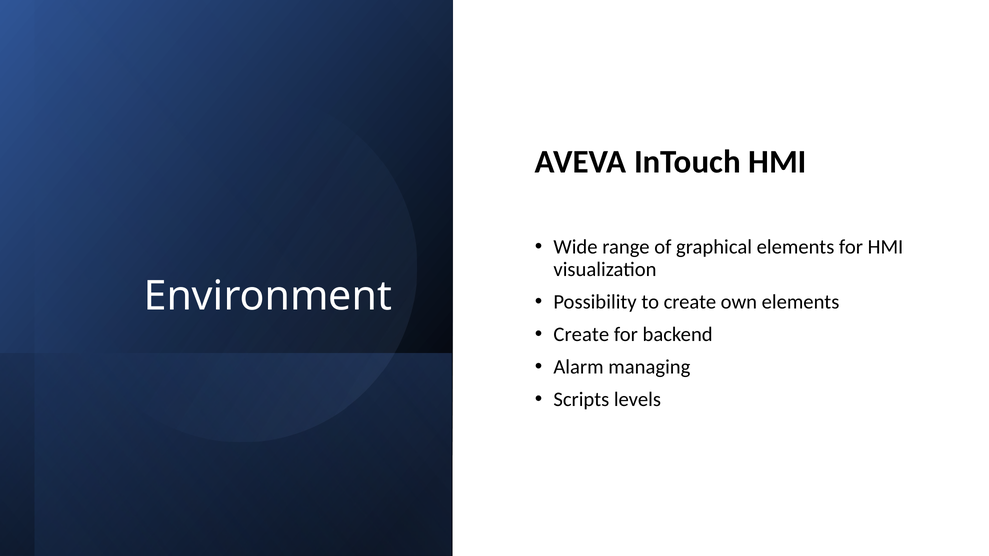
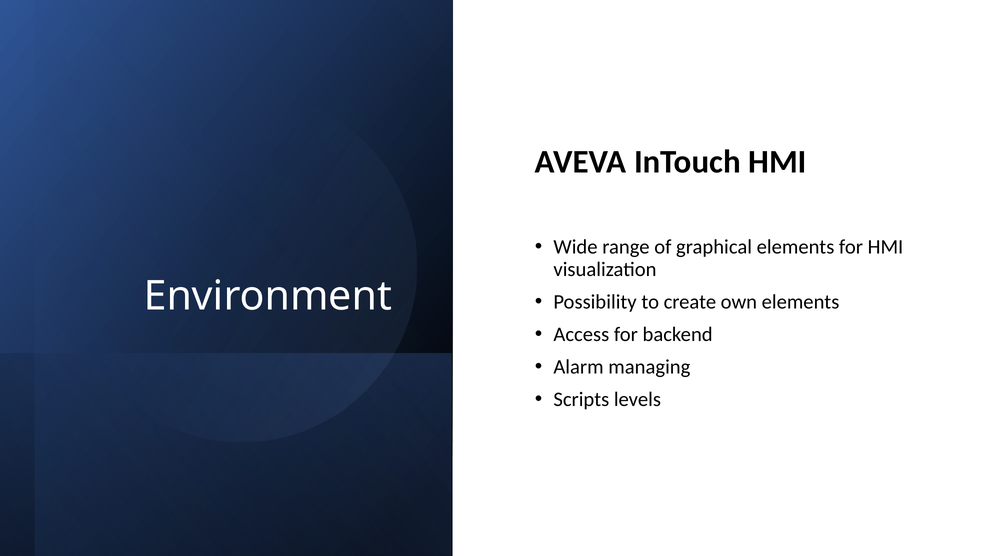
Create at (581, 335): Create -> Access
